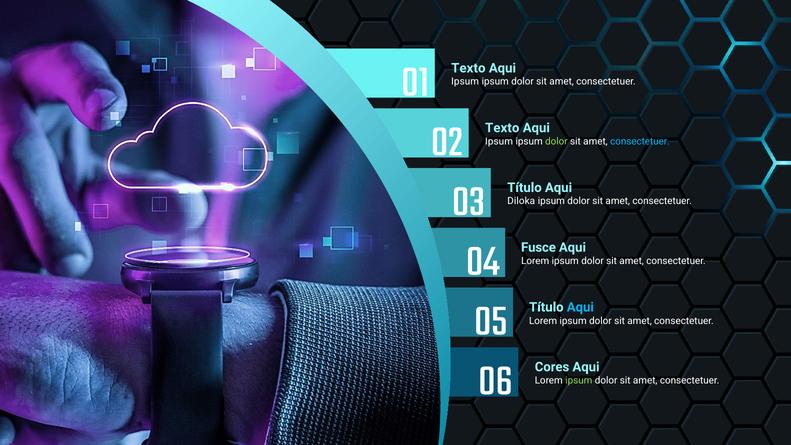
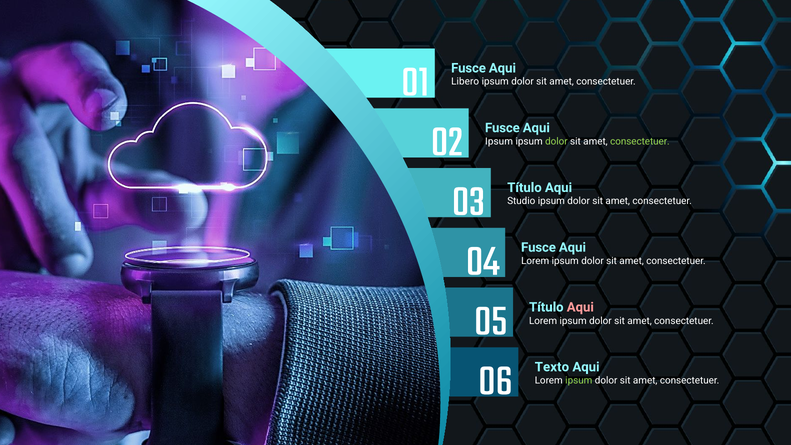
Texto at (468, 68): Texto -> Fusce
Ipsum at (465, 82): Ipsum -> Libero
Texto at (502, 128): Texto -> Fusce
consectetuer at (640, 141) colour: light blue -> light green
Diloka: Diloka -> Studio
Aqui at (580, 307) colour: light blue -> pink
Cores: Cores -> Texto
